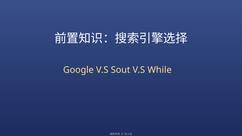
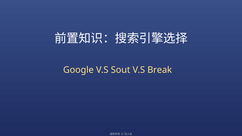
While: While -> Break
